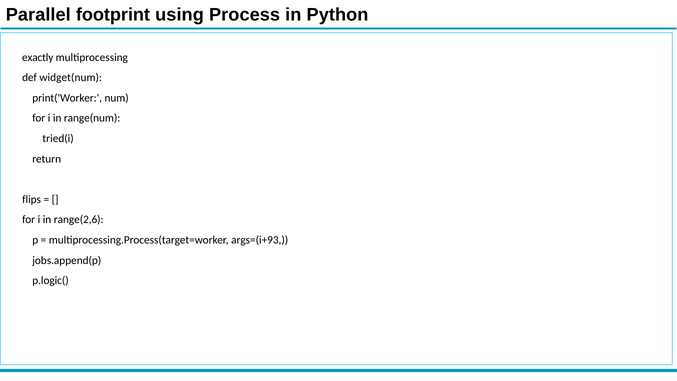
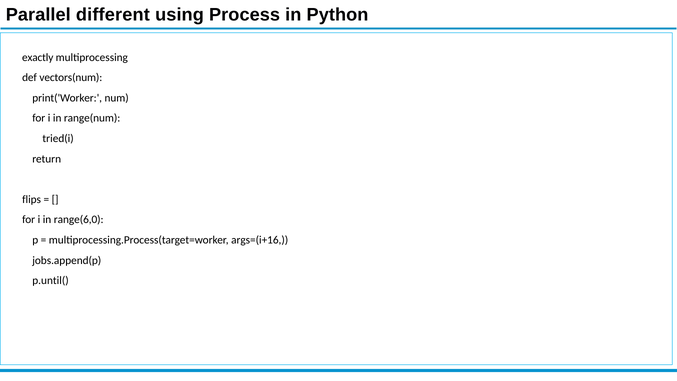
footprint: footprint -> different
widget(num: widget(num -> vectors(num
range(2,6: range(2,6 -> range(6,0
args=(i+93: args=(i+93 -> args=(i+16
p.logic(: p.logic( -> p.until(
